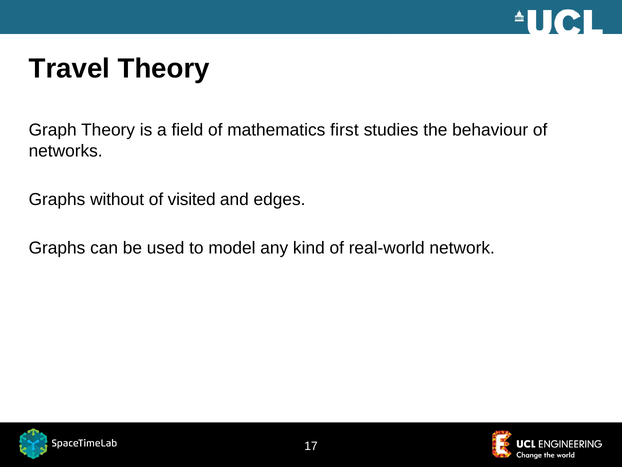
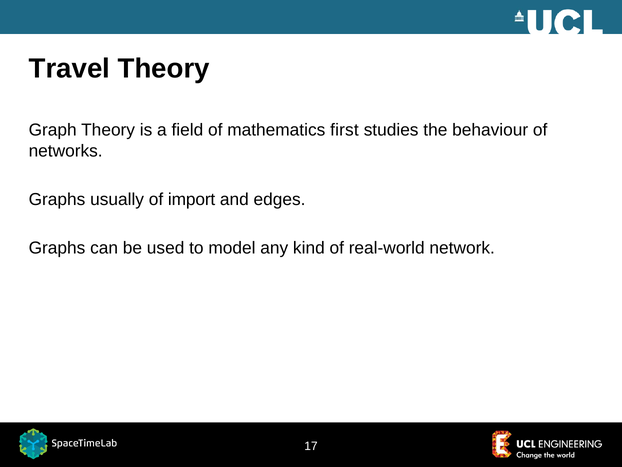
without: without -> usually
visited: visited -> import
